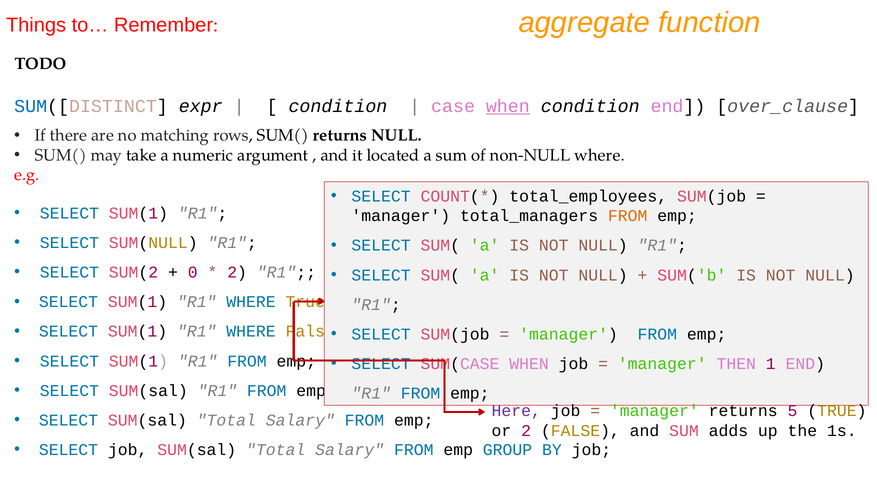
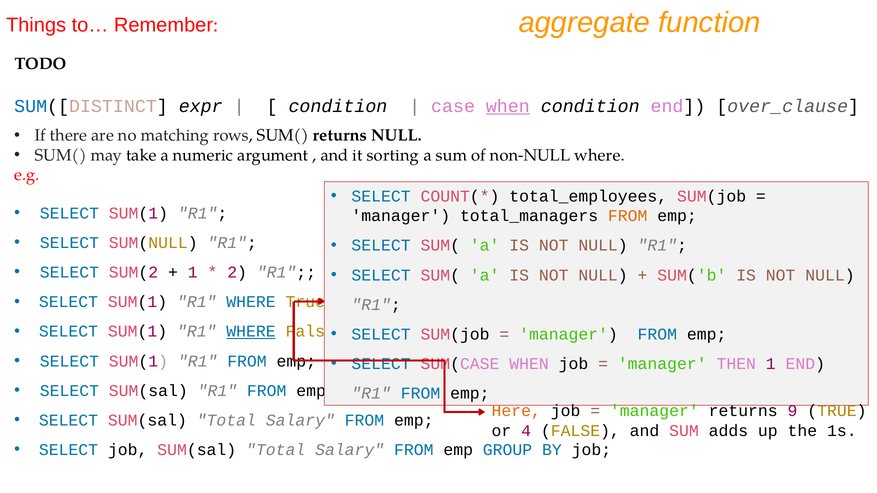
located: located -> sorting
0 at (193, 273): 0 -> 1
WHERE at (251, 332) underline: none -> present
Here colour: purple -> orange
5: 5 -> 9
or 2: 2 -> 4
